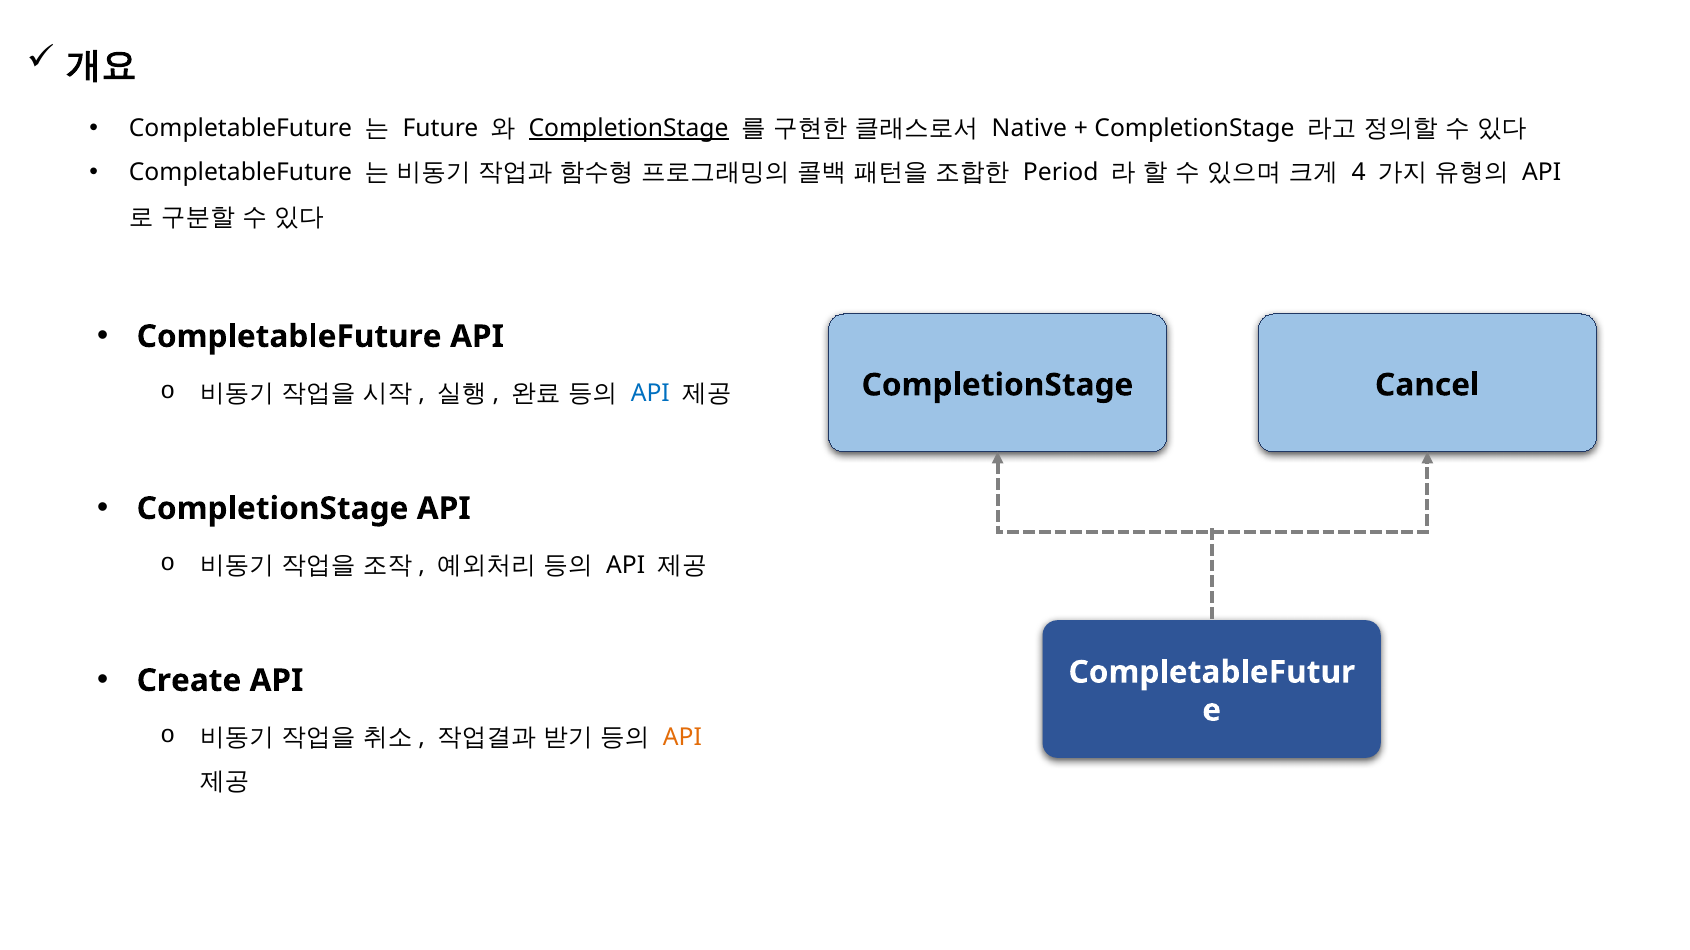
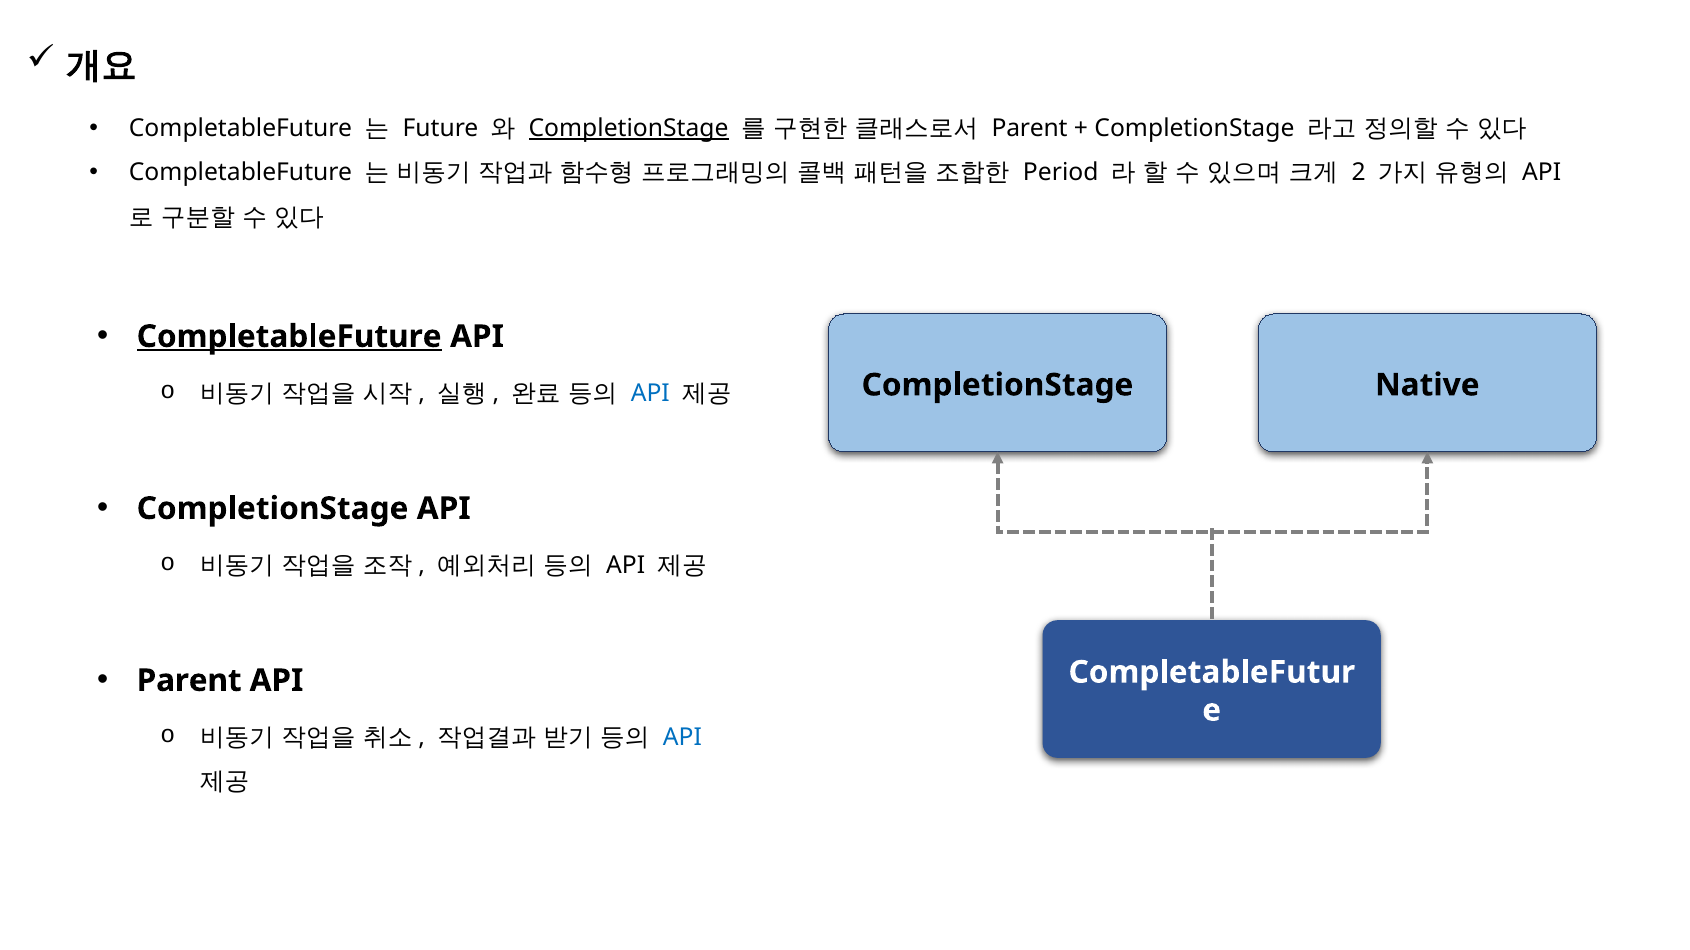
Native at (1029, 128): Native -> Parent
4: 4 -> 2
CompletableFuture at (289, 337) underline: none -> present
Cancel: Cancel -> Native
Create at (189, 681): Create -> Parent
API at (682, 738) colour: orange -> blue
